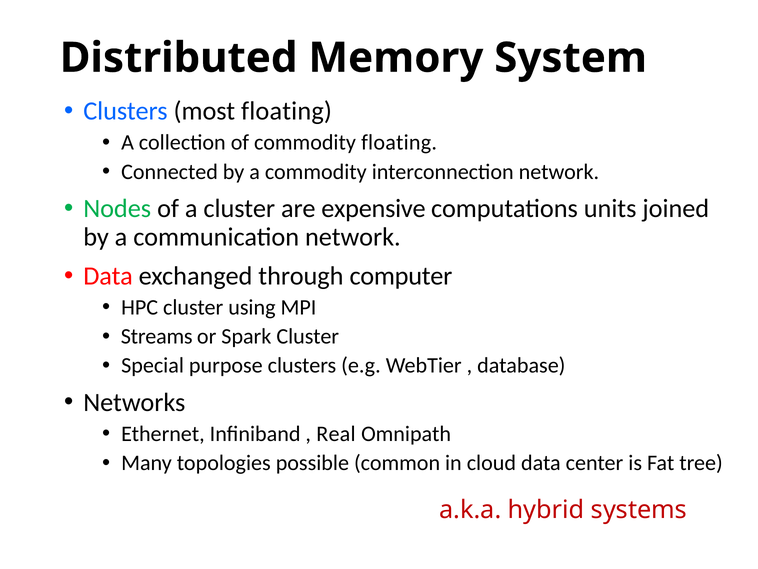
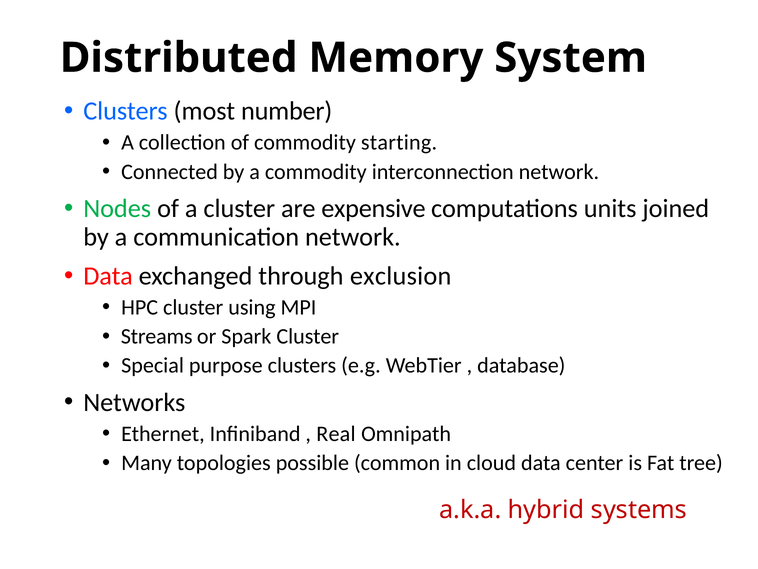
most floating: floating -> number
commodity floating: floating -> starting
computer: computer -> exclusion
